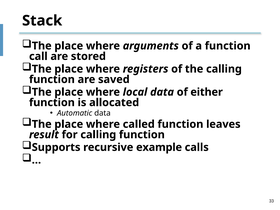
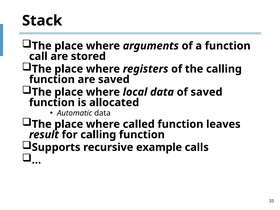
of either: either -> saved
